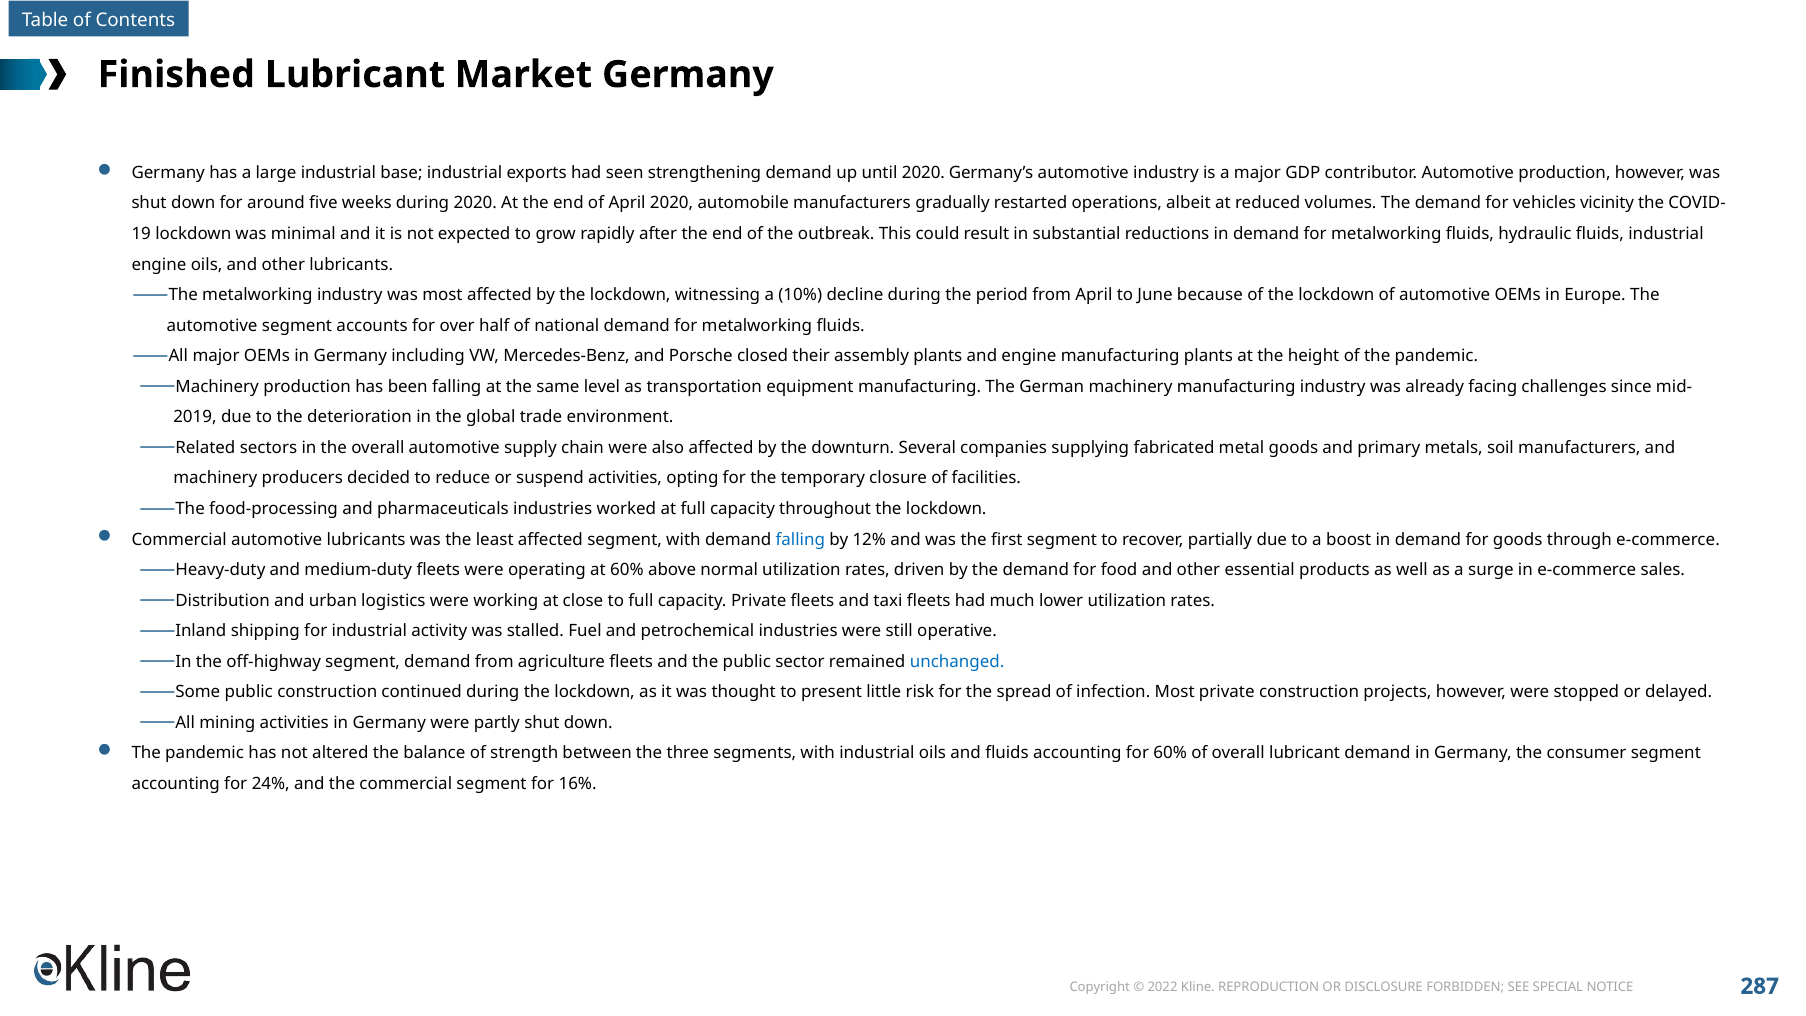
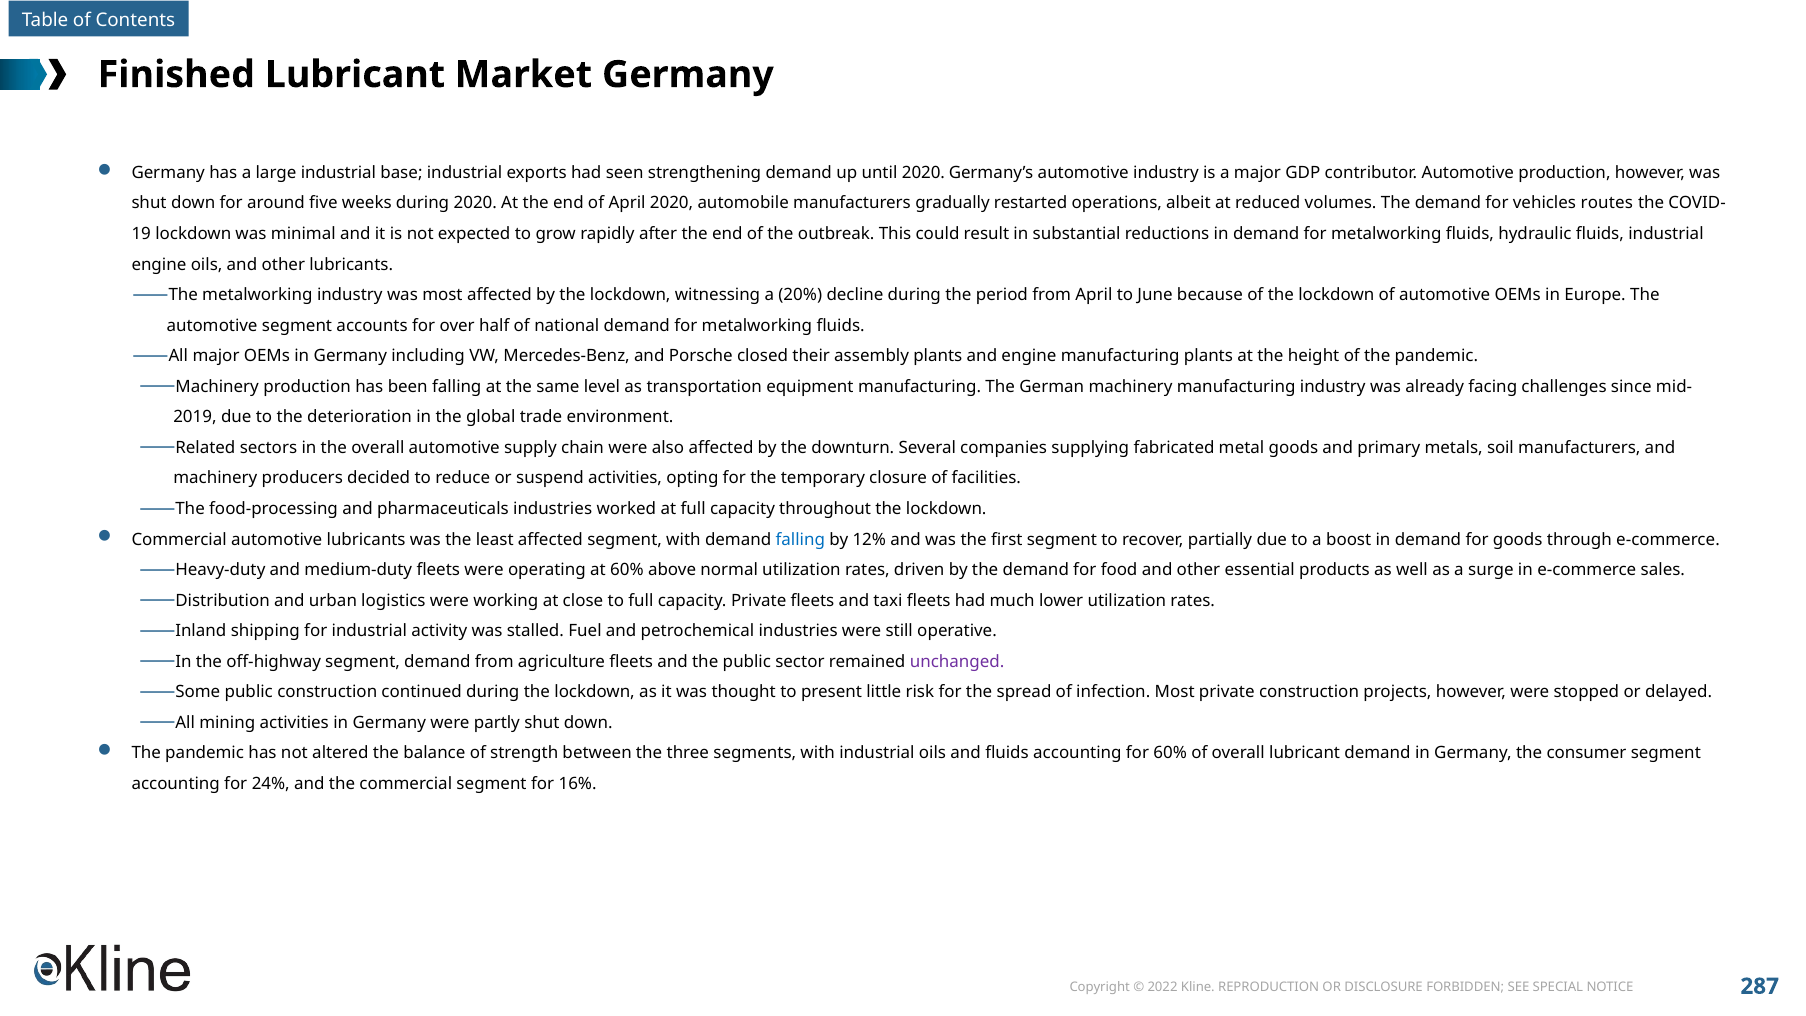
vicinity: vicinity -> routes
10%: 10% -> 20%
unchanged colour: blue -> purple
